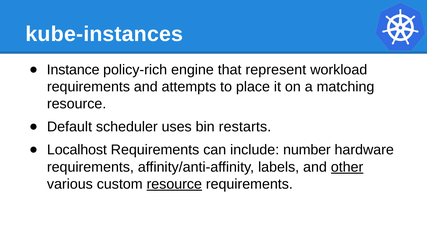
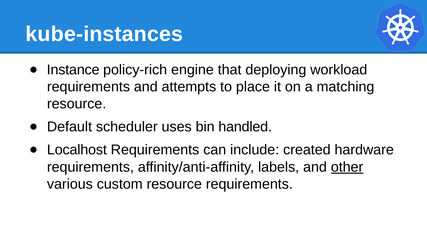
represent: represent -> deploying
restarts: restarts -> handled
number: number -> created
resource at (174, 184) underline: present -> none
